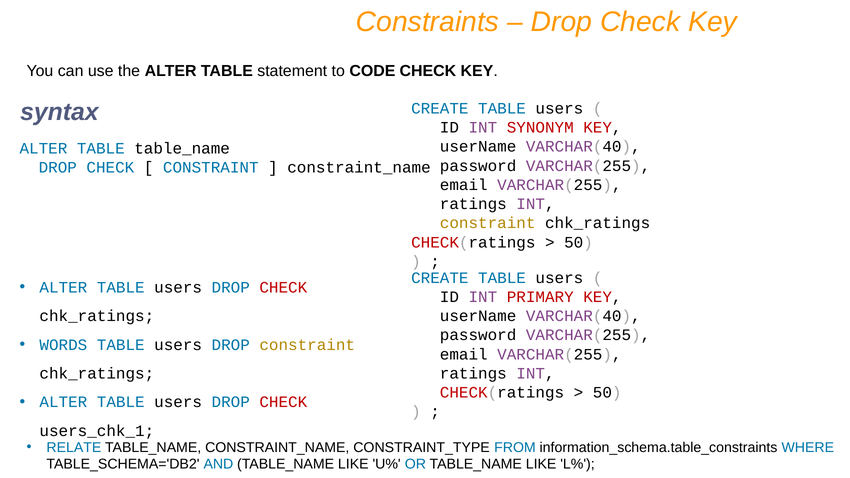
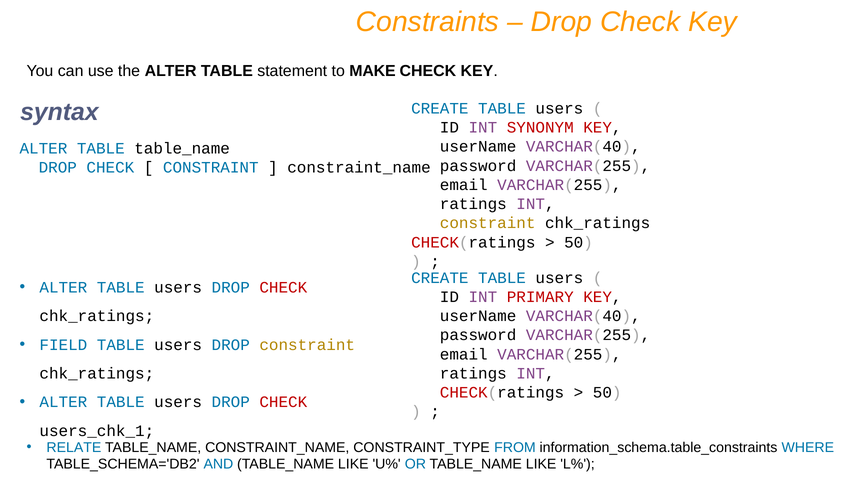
CODE: CODE -> MAKE
WORDS: WORDS -> FIELD
